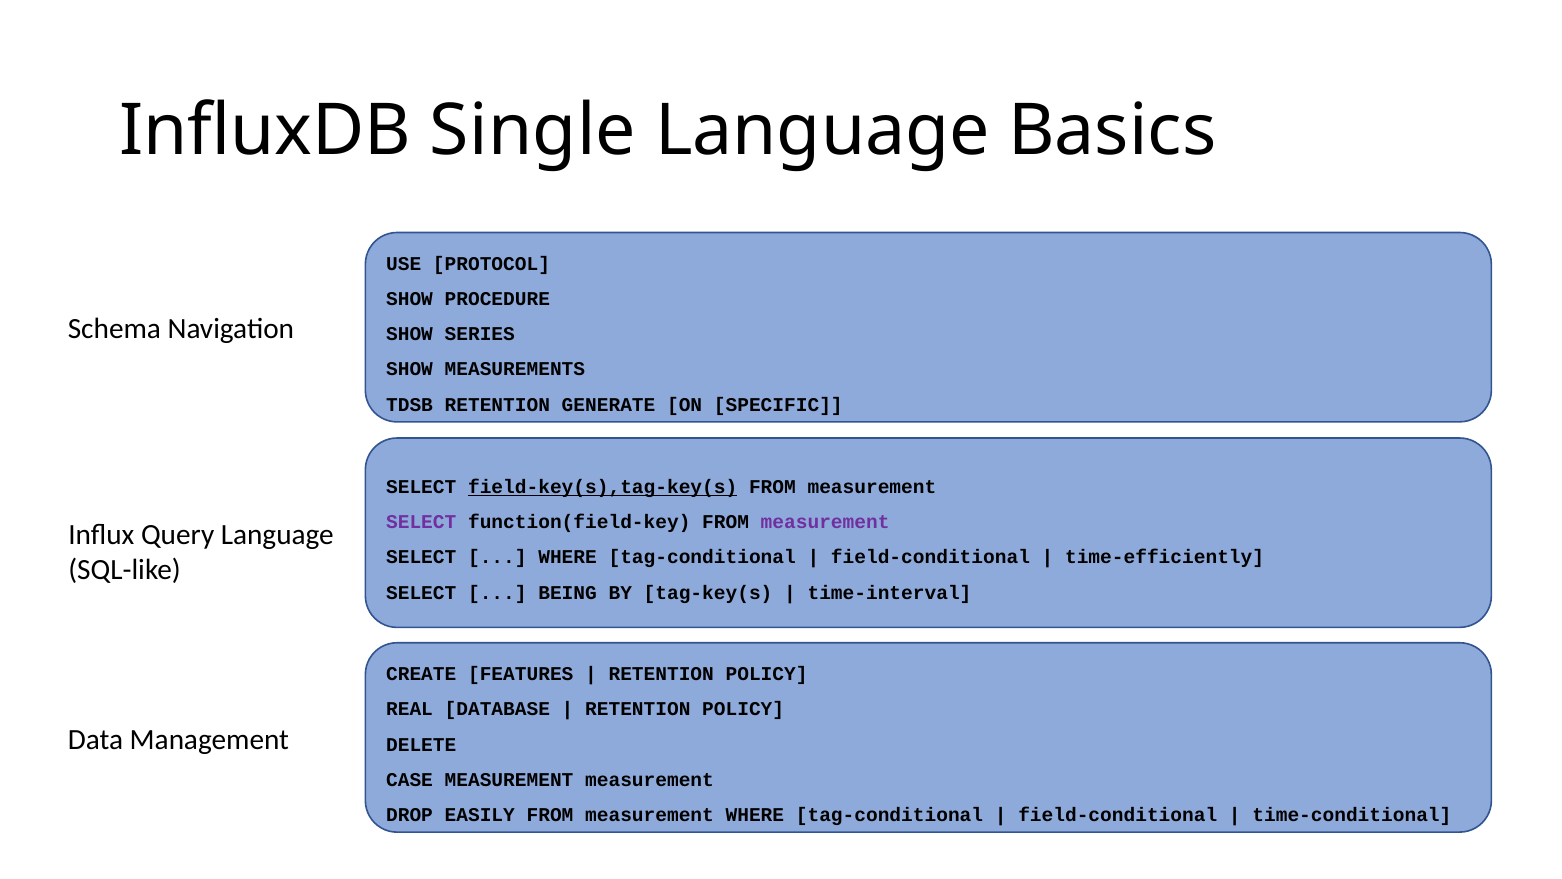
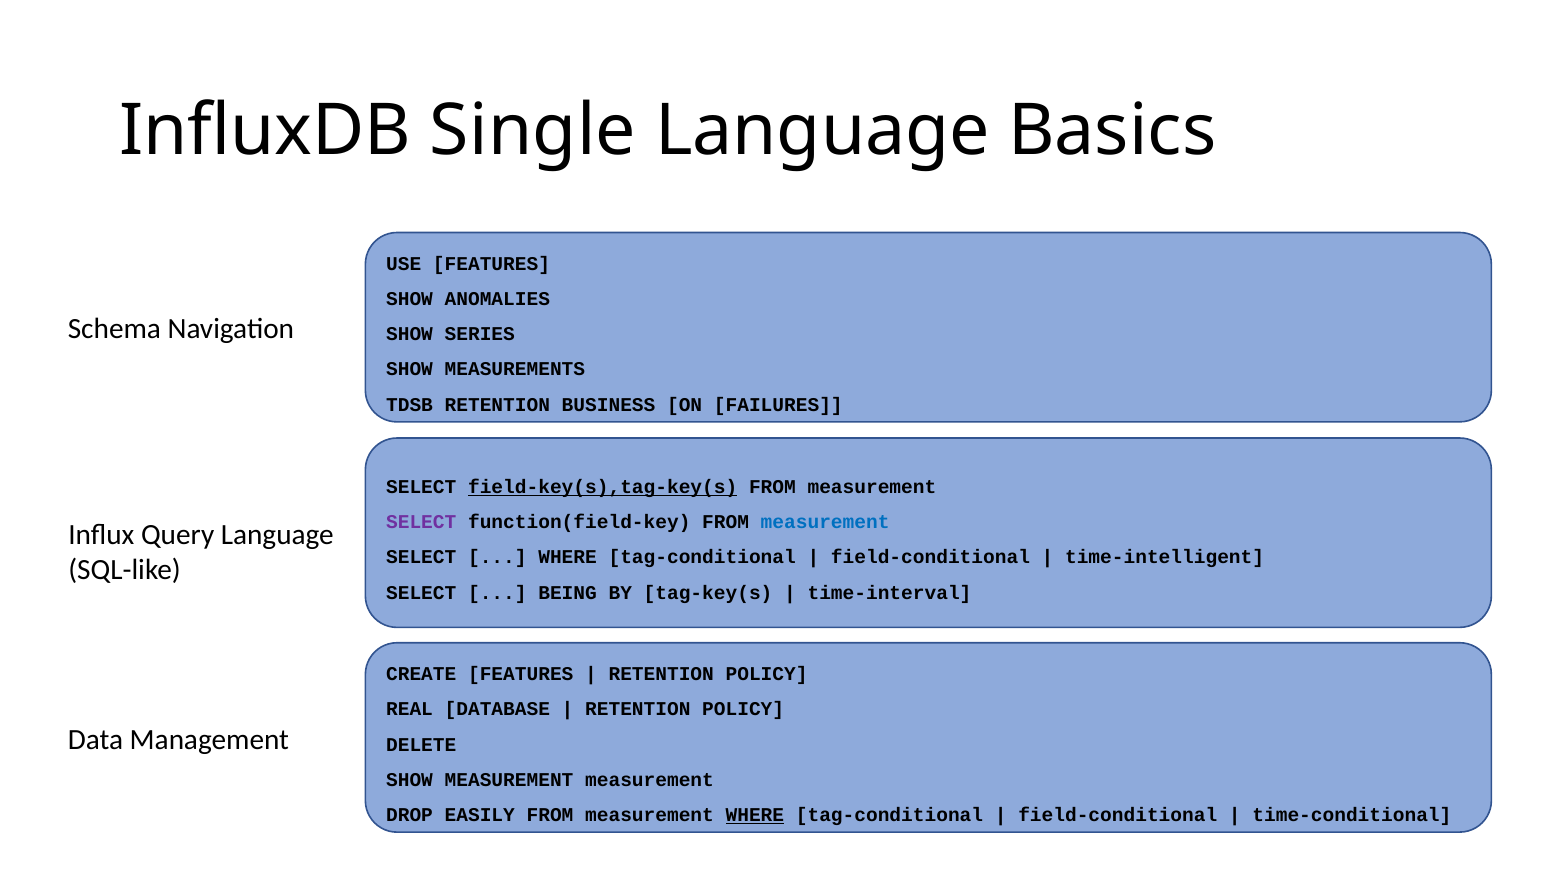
USE PROTOCOL: PROTOCOL -> FEATURES
PROCEDURE: PROCEDURE -> ANOMALIES
GENERATE: GENERATE -> BUSINESS
SPECIFIC: SPECIFIC -> FAILURES
measurement at (825, 522) colour: purple -> blue
time-efficiently: time-efficiently -> time-intelligent
CASE at (410, 779): CASE -> SHOW
WHERE at (755, 815) underline: none -> present
